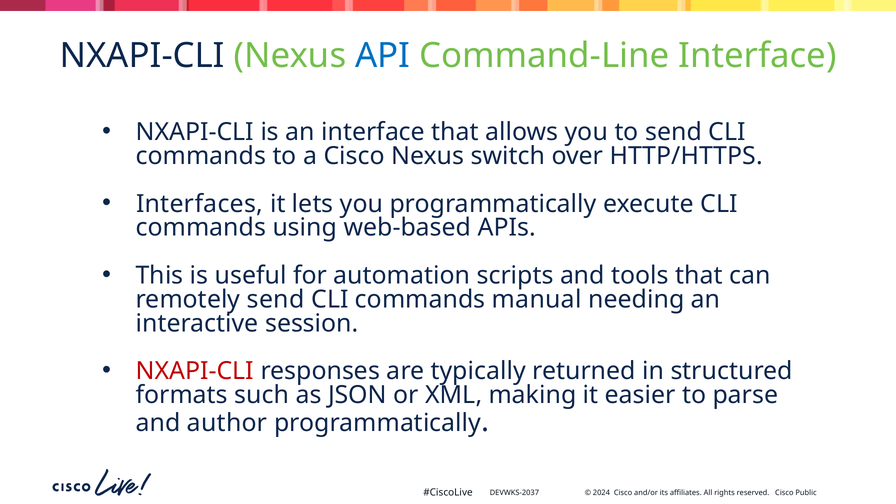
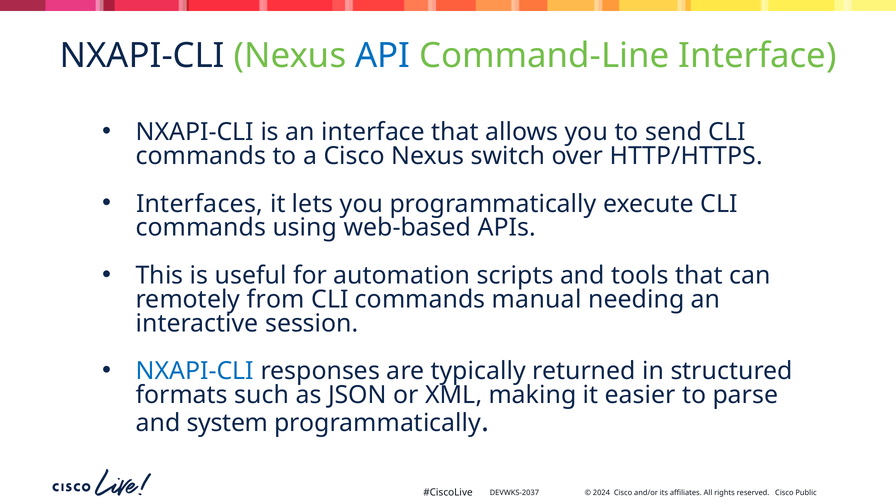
remotely send: send -> from
NXAPI-CLI at (195, 371) colour: red -> blue
author: author -> system
